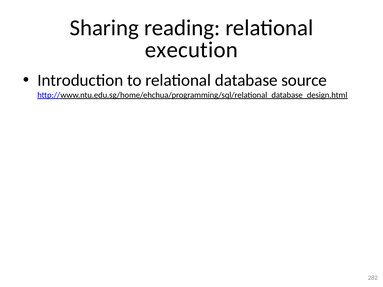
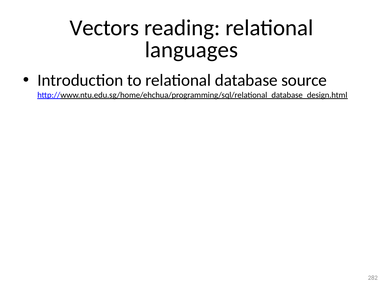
Sharing: Sharing -> Vectors
execution: execution -> languages
